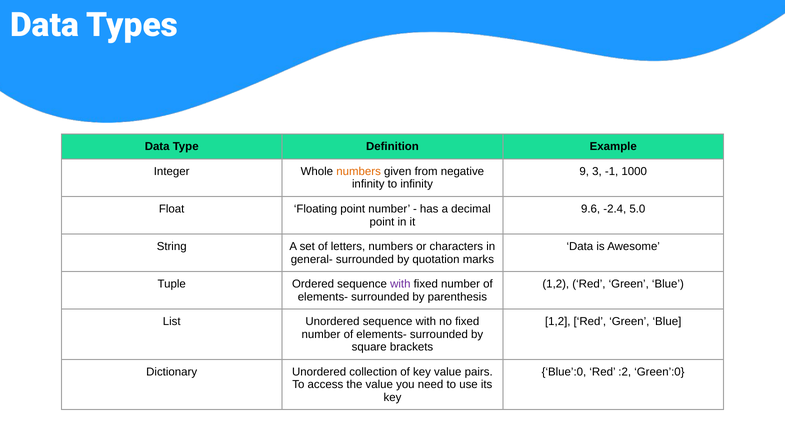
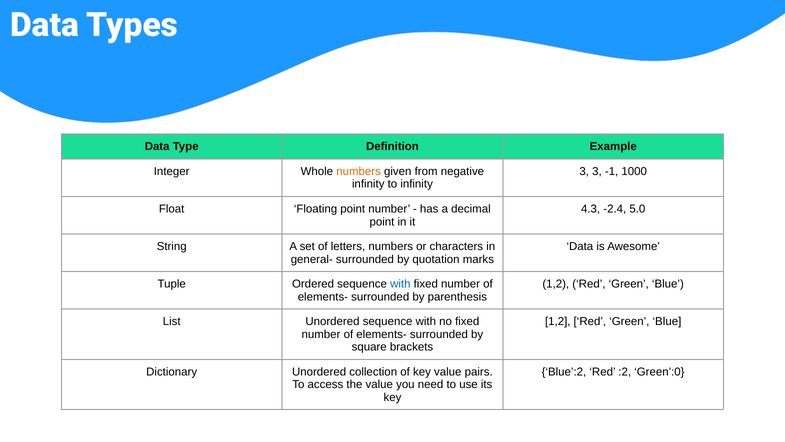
9 at (584, 171): 9 -> 3
9.6: 9.6 -> 4.3
with at (400, 284) colour: purple -> blue
Blue’:0: Blue’:0 -> Blue’:2
